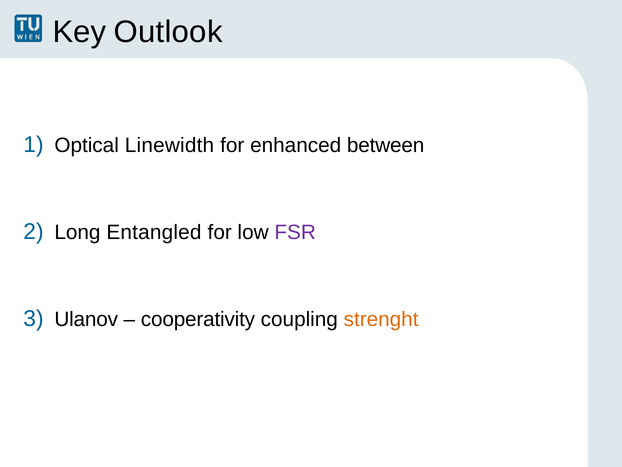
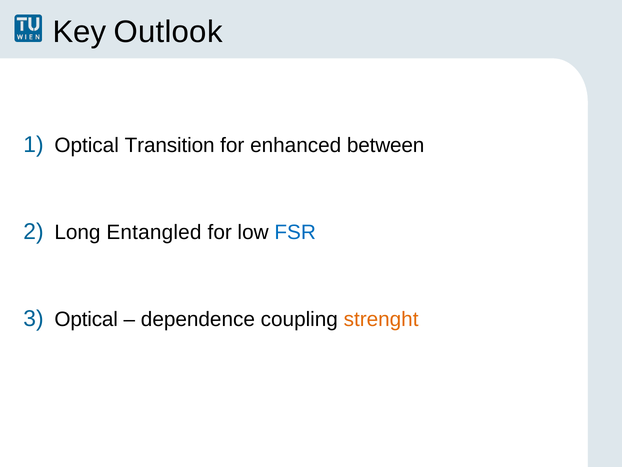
Linewidth: Linewidth -> Transition
FSR colour: purple -> blue
Ulanov at (86, 319): Ulanov -> Optical
cooperativity: cooperativity -> dependence
